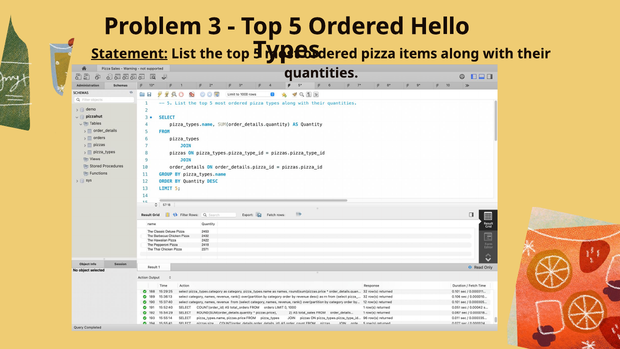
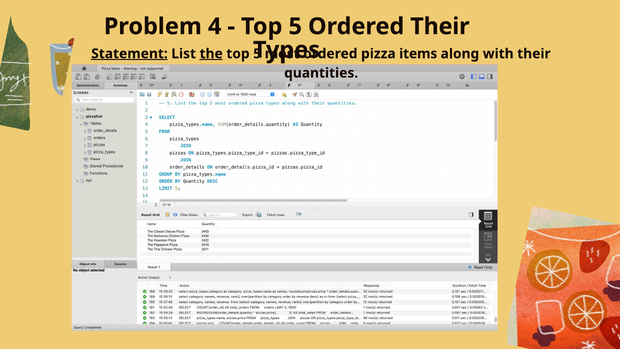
3: 3 -> 4
Ordered Hello: Hello -> Their
the underline: none -> present
